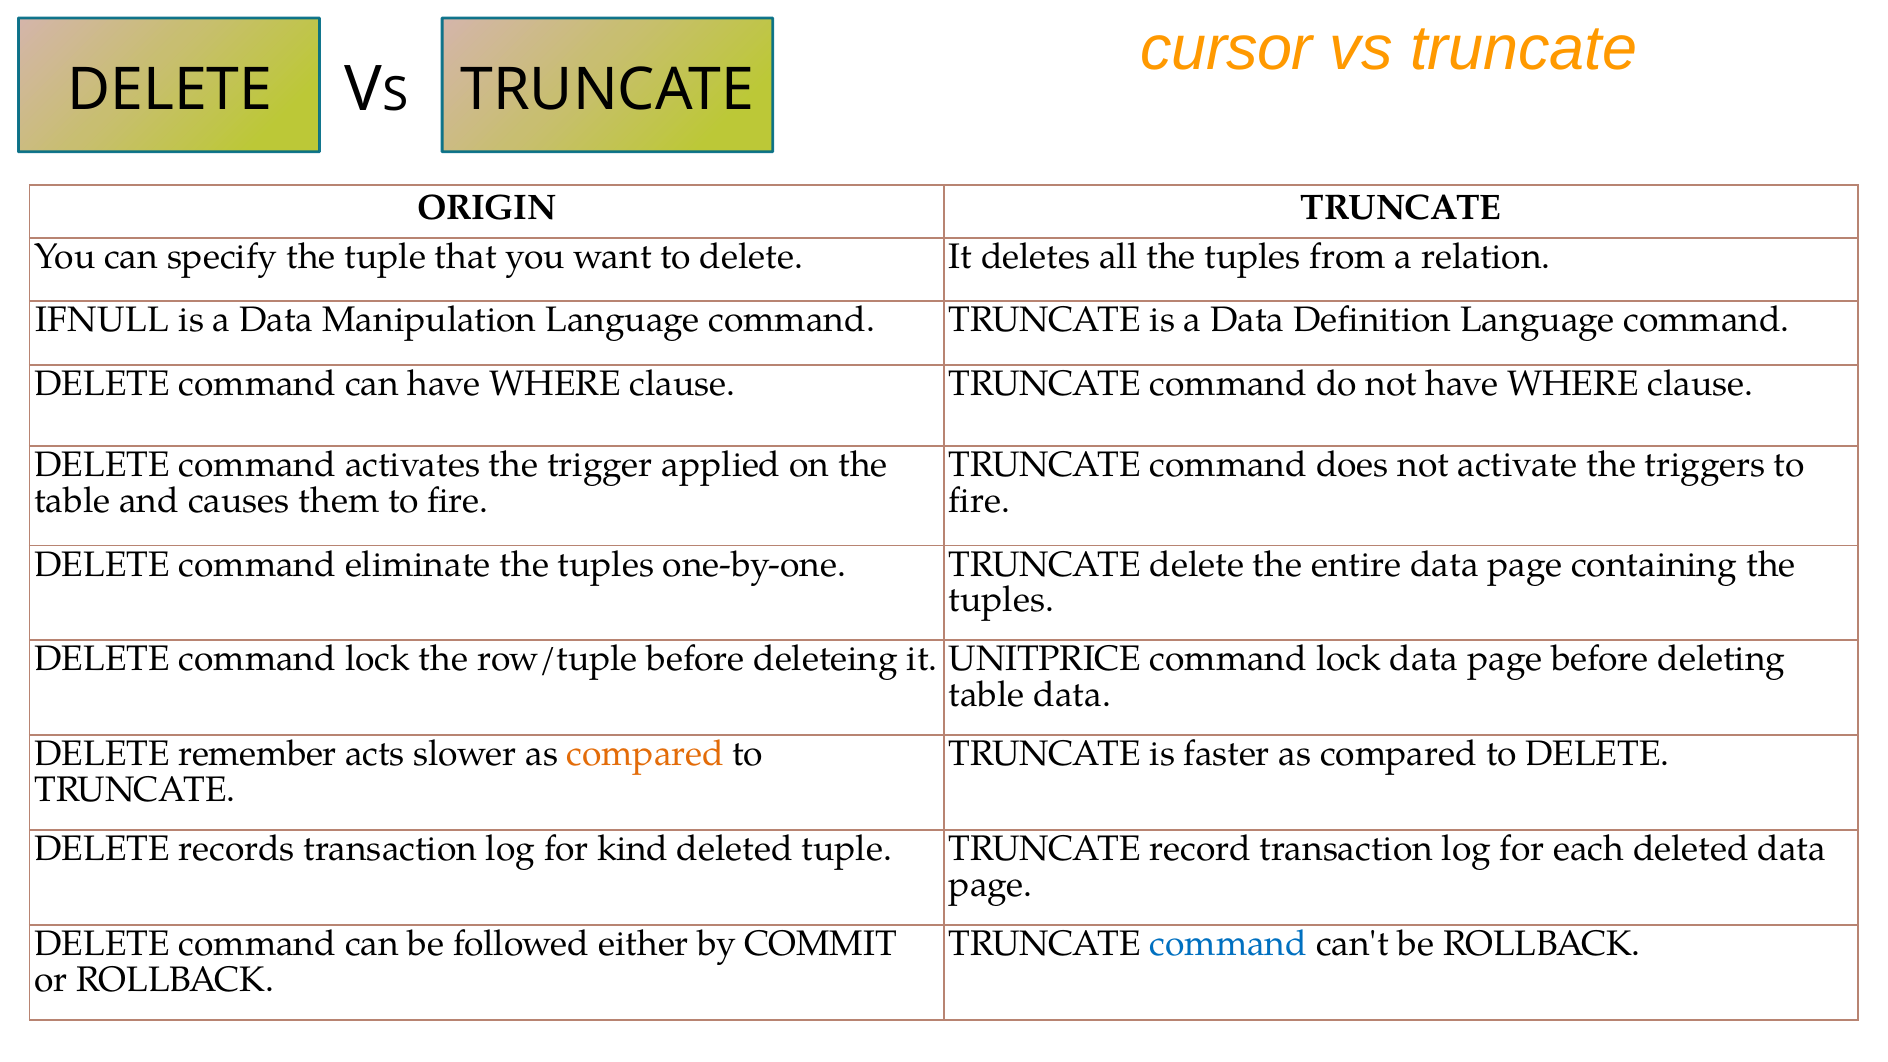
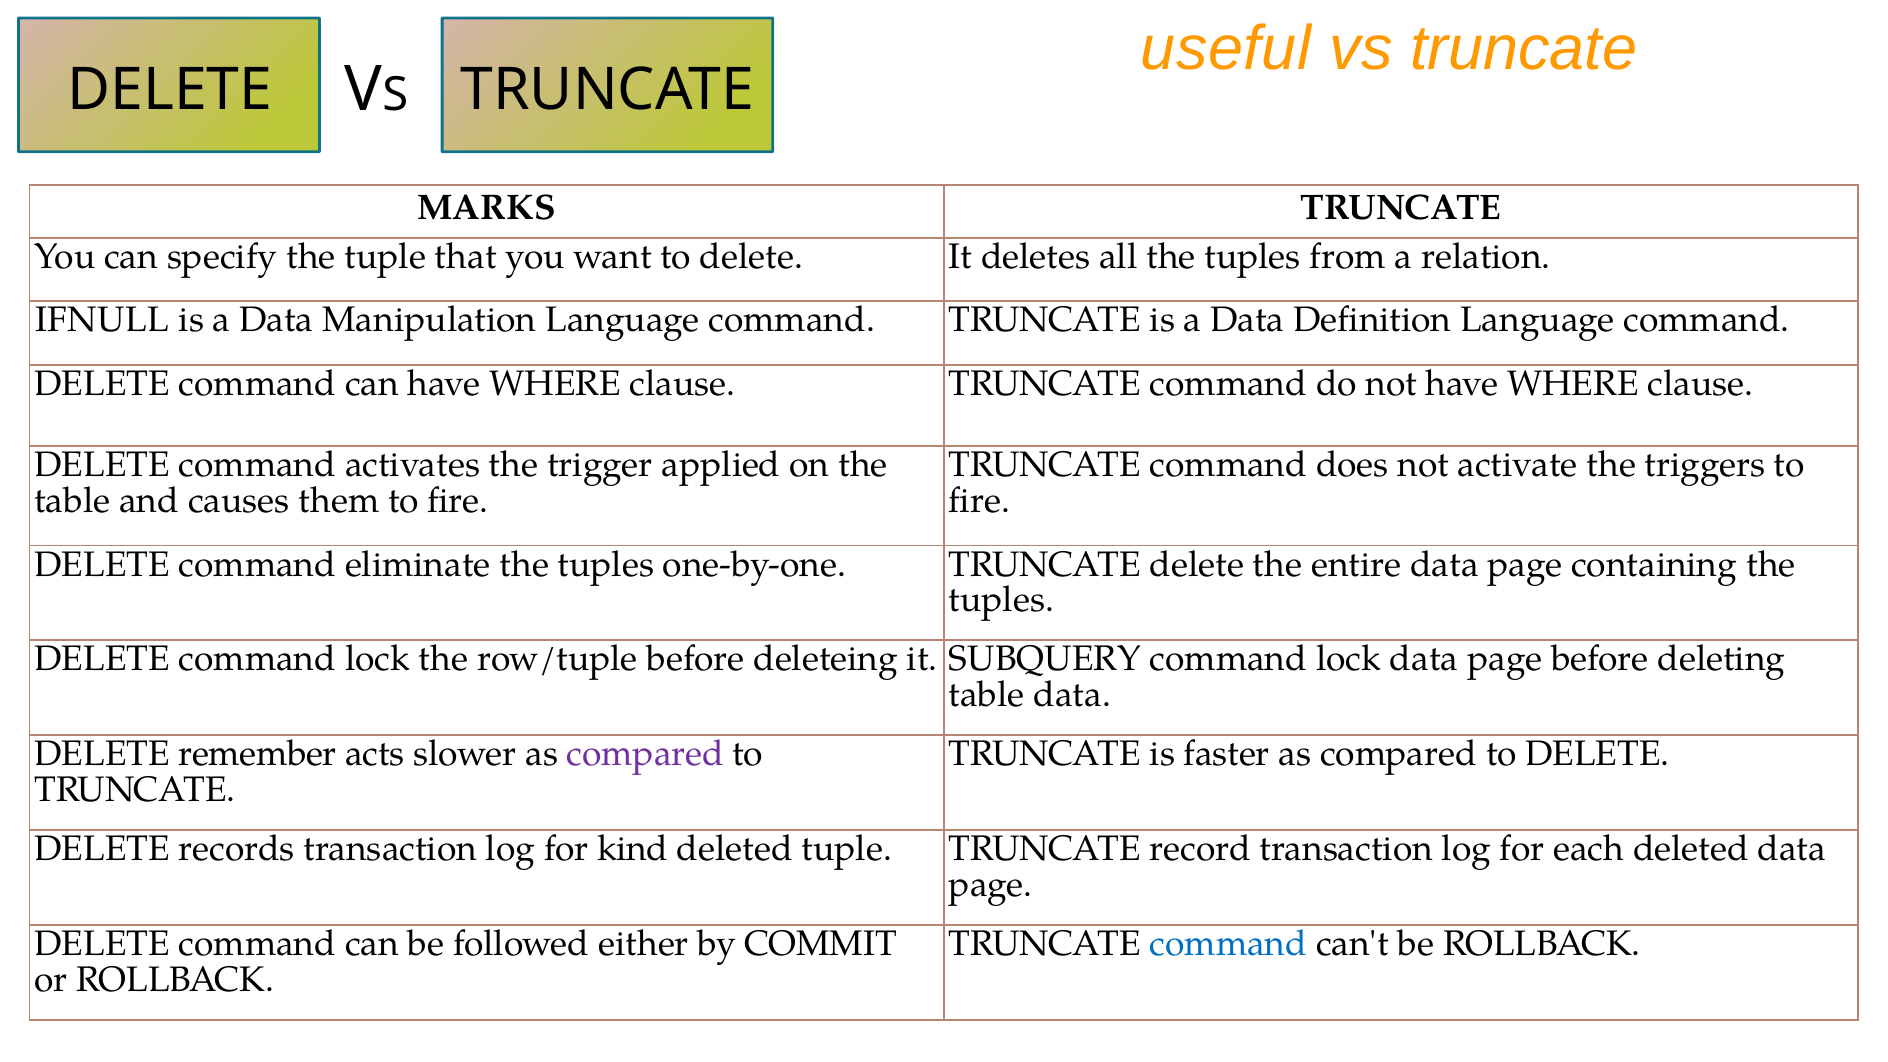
cursor: cursor -> useful
ORIGIN: ORIGIN -> MARKS
UNITPRICE: UNITPRICE -> SUBQUERY
compared at (645, 754) colour: orange -> purple
